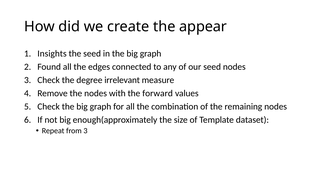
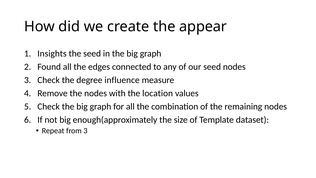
irrelevant: irrelevant -> influence
forward: forward -> location
